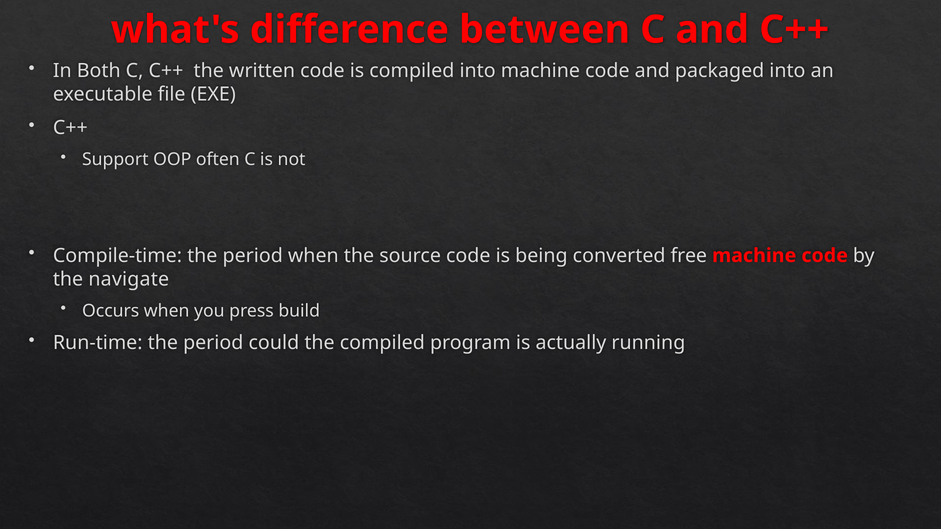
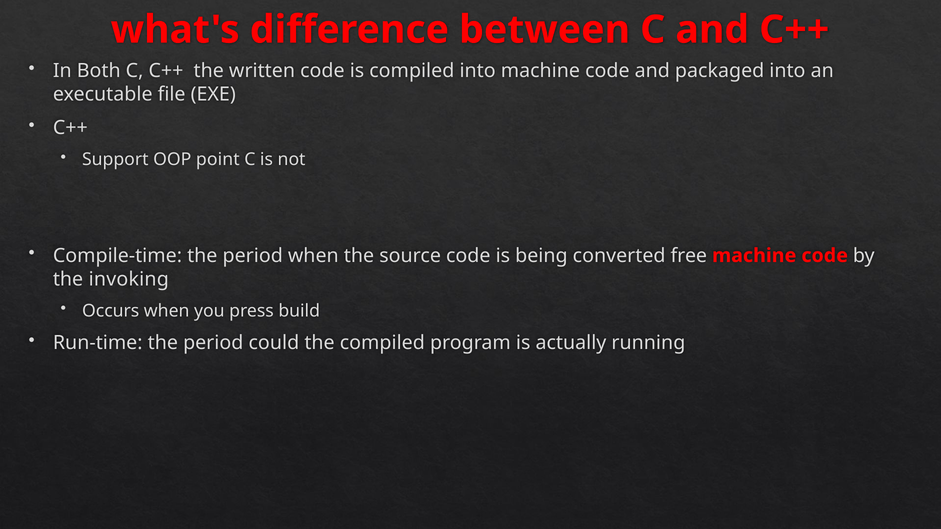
often: often -> point
navigate: navigate -> invoking
